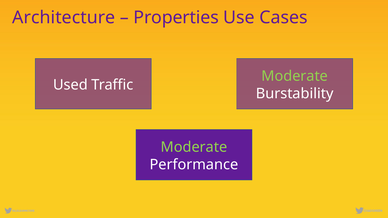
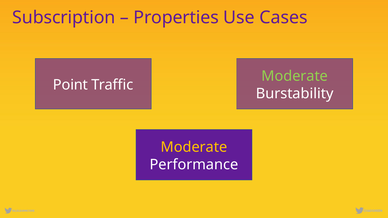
Architecture: Architecture -> Subscription
Used: Used -> Point
Moderate at (194, 147) colour: light green -> yellow
